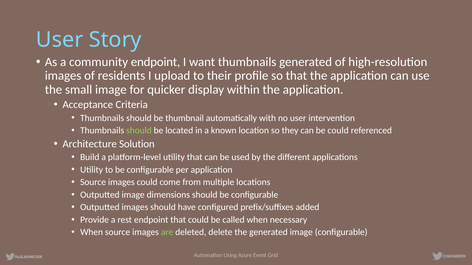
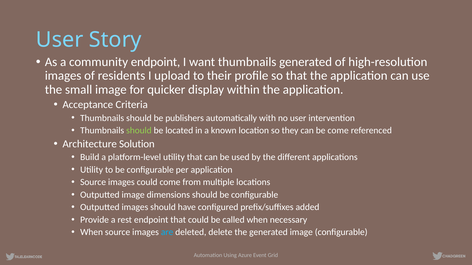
thumbnail: thumbnail -> publishers
be could: could -> come
are colour: light green -> light blue
